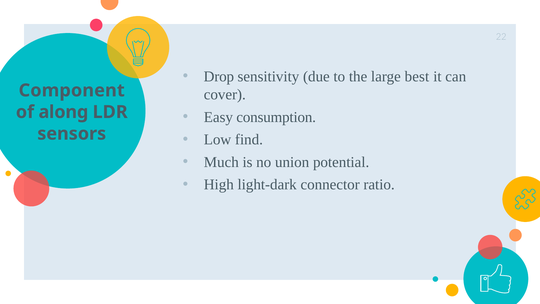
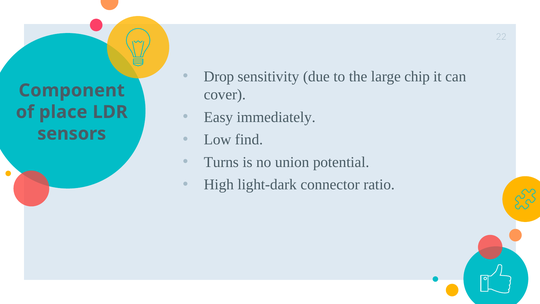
best: best -> chip
along: along -> place
consumption: consumption -> immediately
Much: Much -> Turns
